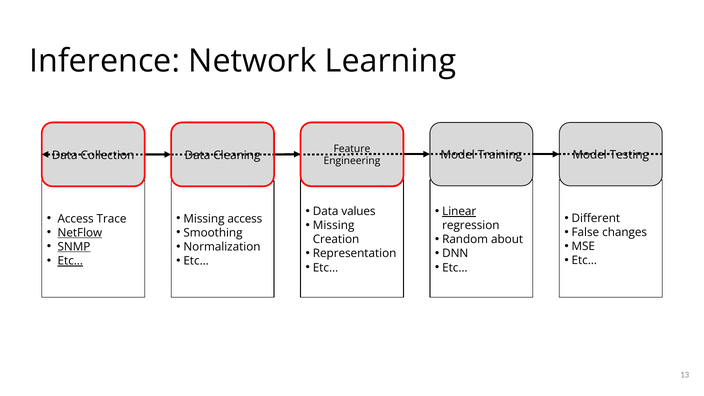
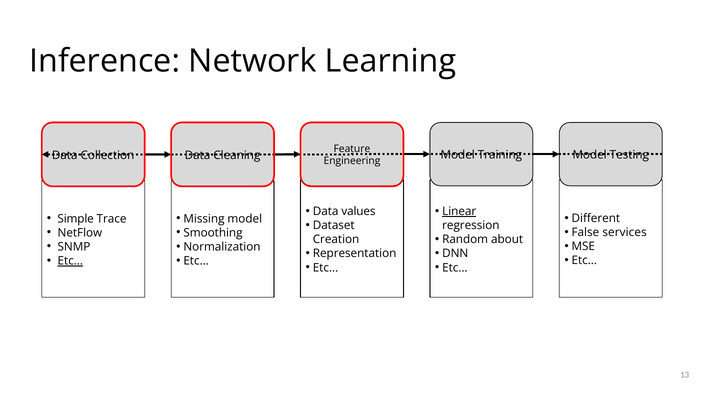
Access at (76, 219): Access -> Simple
Missing access: access -> model
Missing at (334, 225): Missing -> Dataset
changes: changes -> services
NetFlow underline: present -> none
SNMP underline: present -> none
